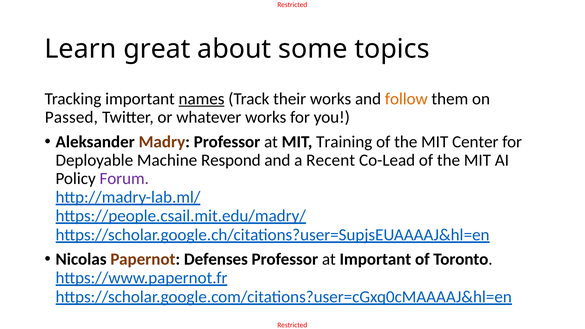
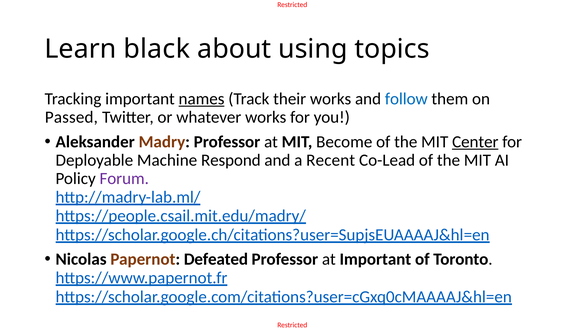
great: great -> black
some: some -> using
follow colour: orange -> blue
Training: Training -> Become
Center underline: none -> present
Defenses: Defenses -> Defeated
